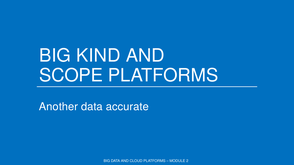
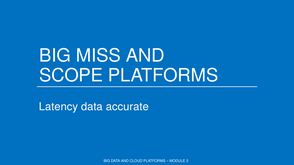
KIND: KIND -> MISS
Another: Another -> Latency
